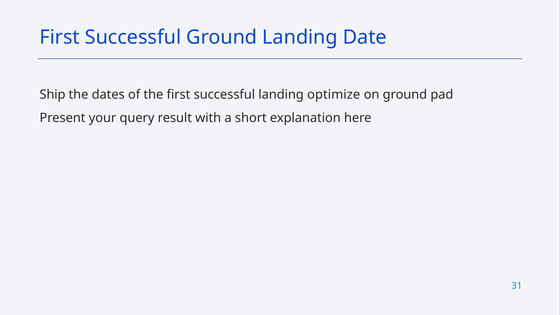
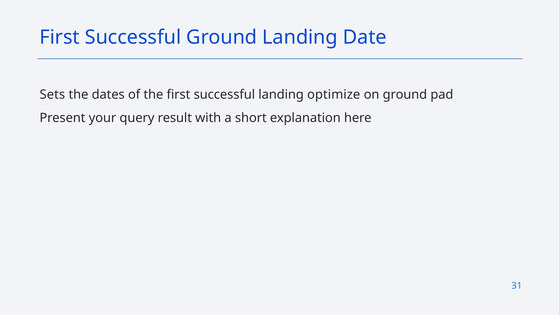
Ship: Ship -> Sets
